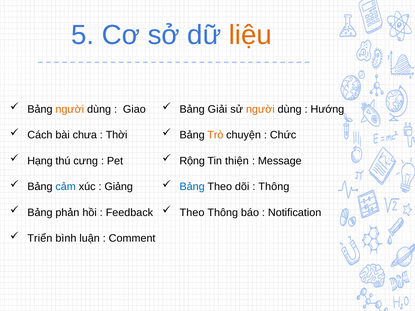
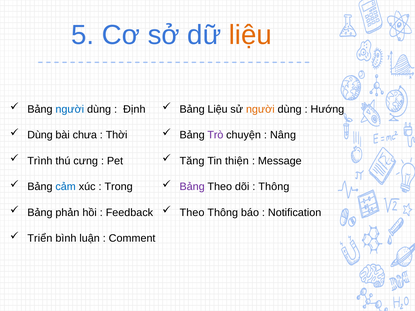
người at (70, 109) colour: orange -> blue
Giao: Giao -> Định
Bảng Giải: Giải -> Liệu
Cách at (40, 135): Cách -> Dùng
Trò colour: orange -> purple
Chức: Chức -> Nâng
Hạng: Hạng -> Trình
Rộng: Rộng -> Tăng
Giảng: Giảng -> Trong
Bảng at (192, 187) colour: blue -> purple
